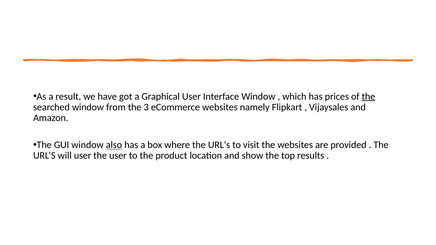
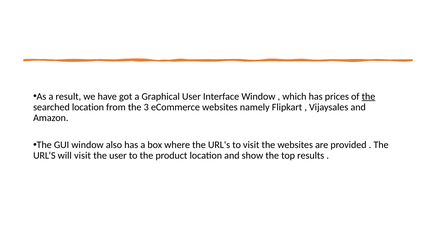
searched window: window -> location
also underline: present -> none
will user: user -> visit
